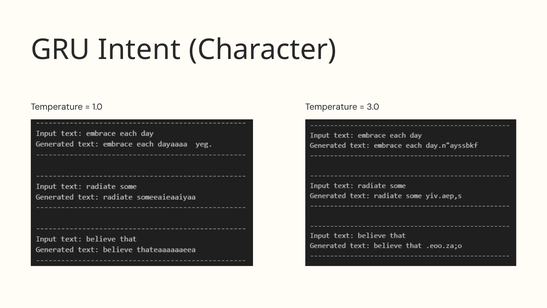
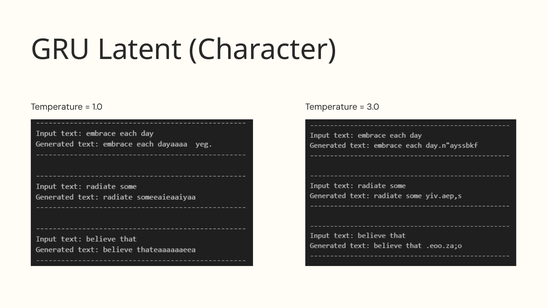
Intent: Intent -> Latent
